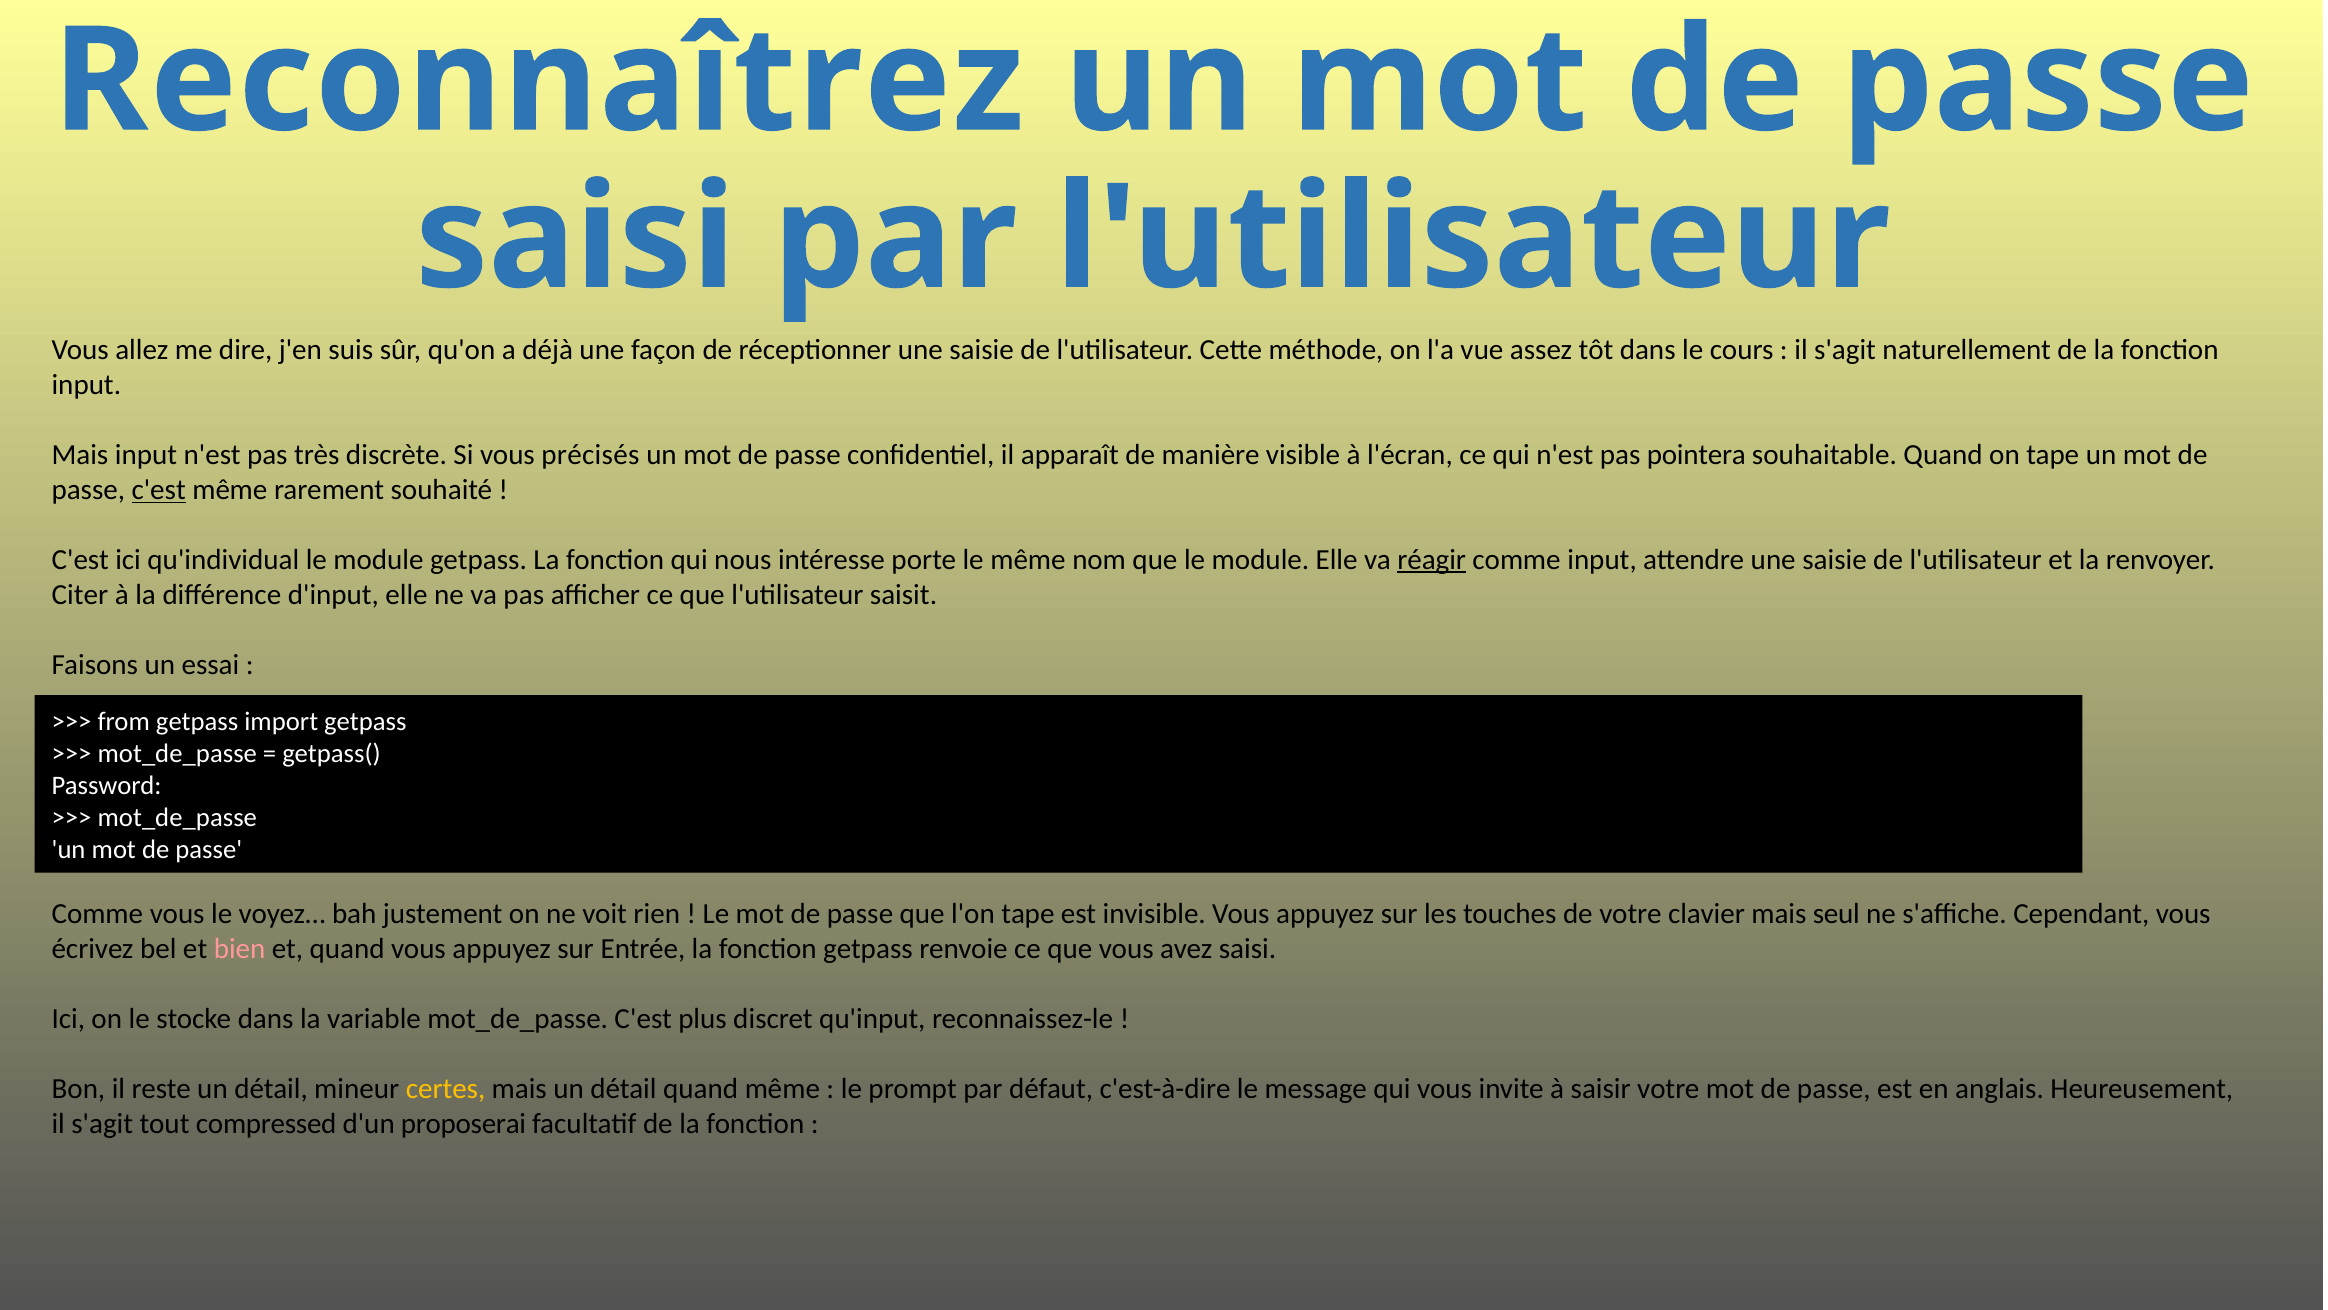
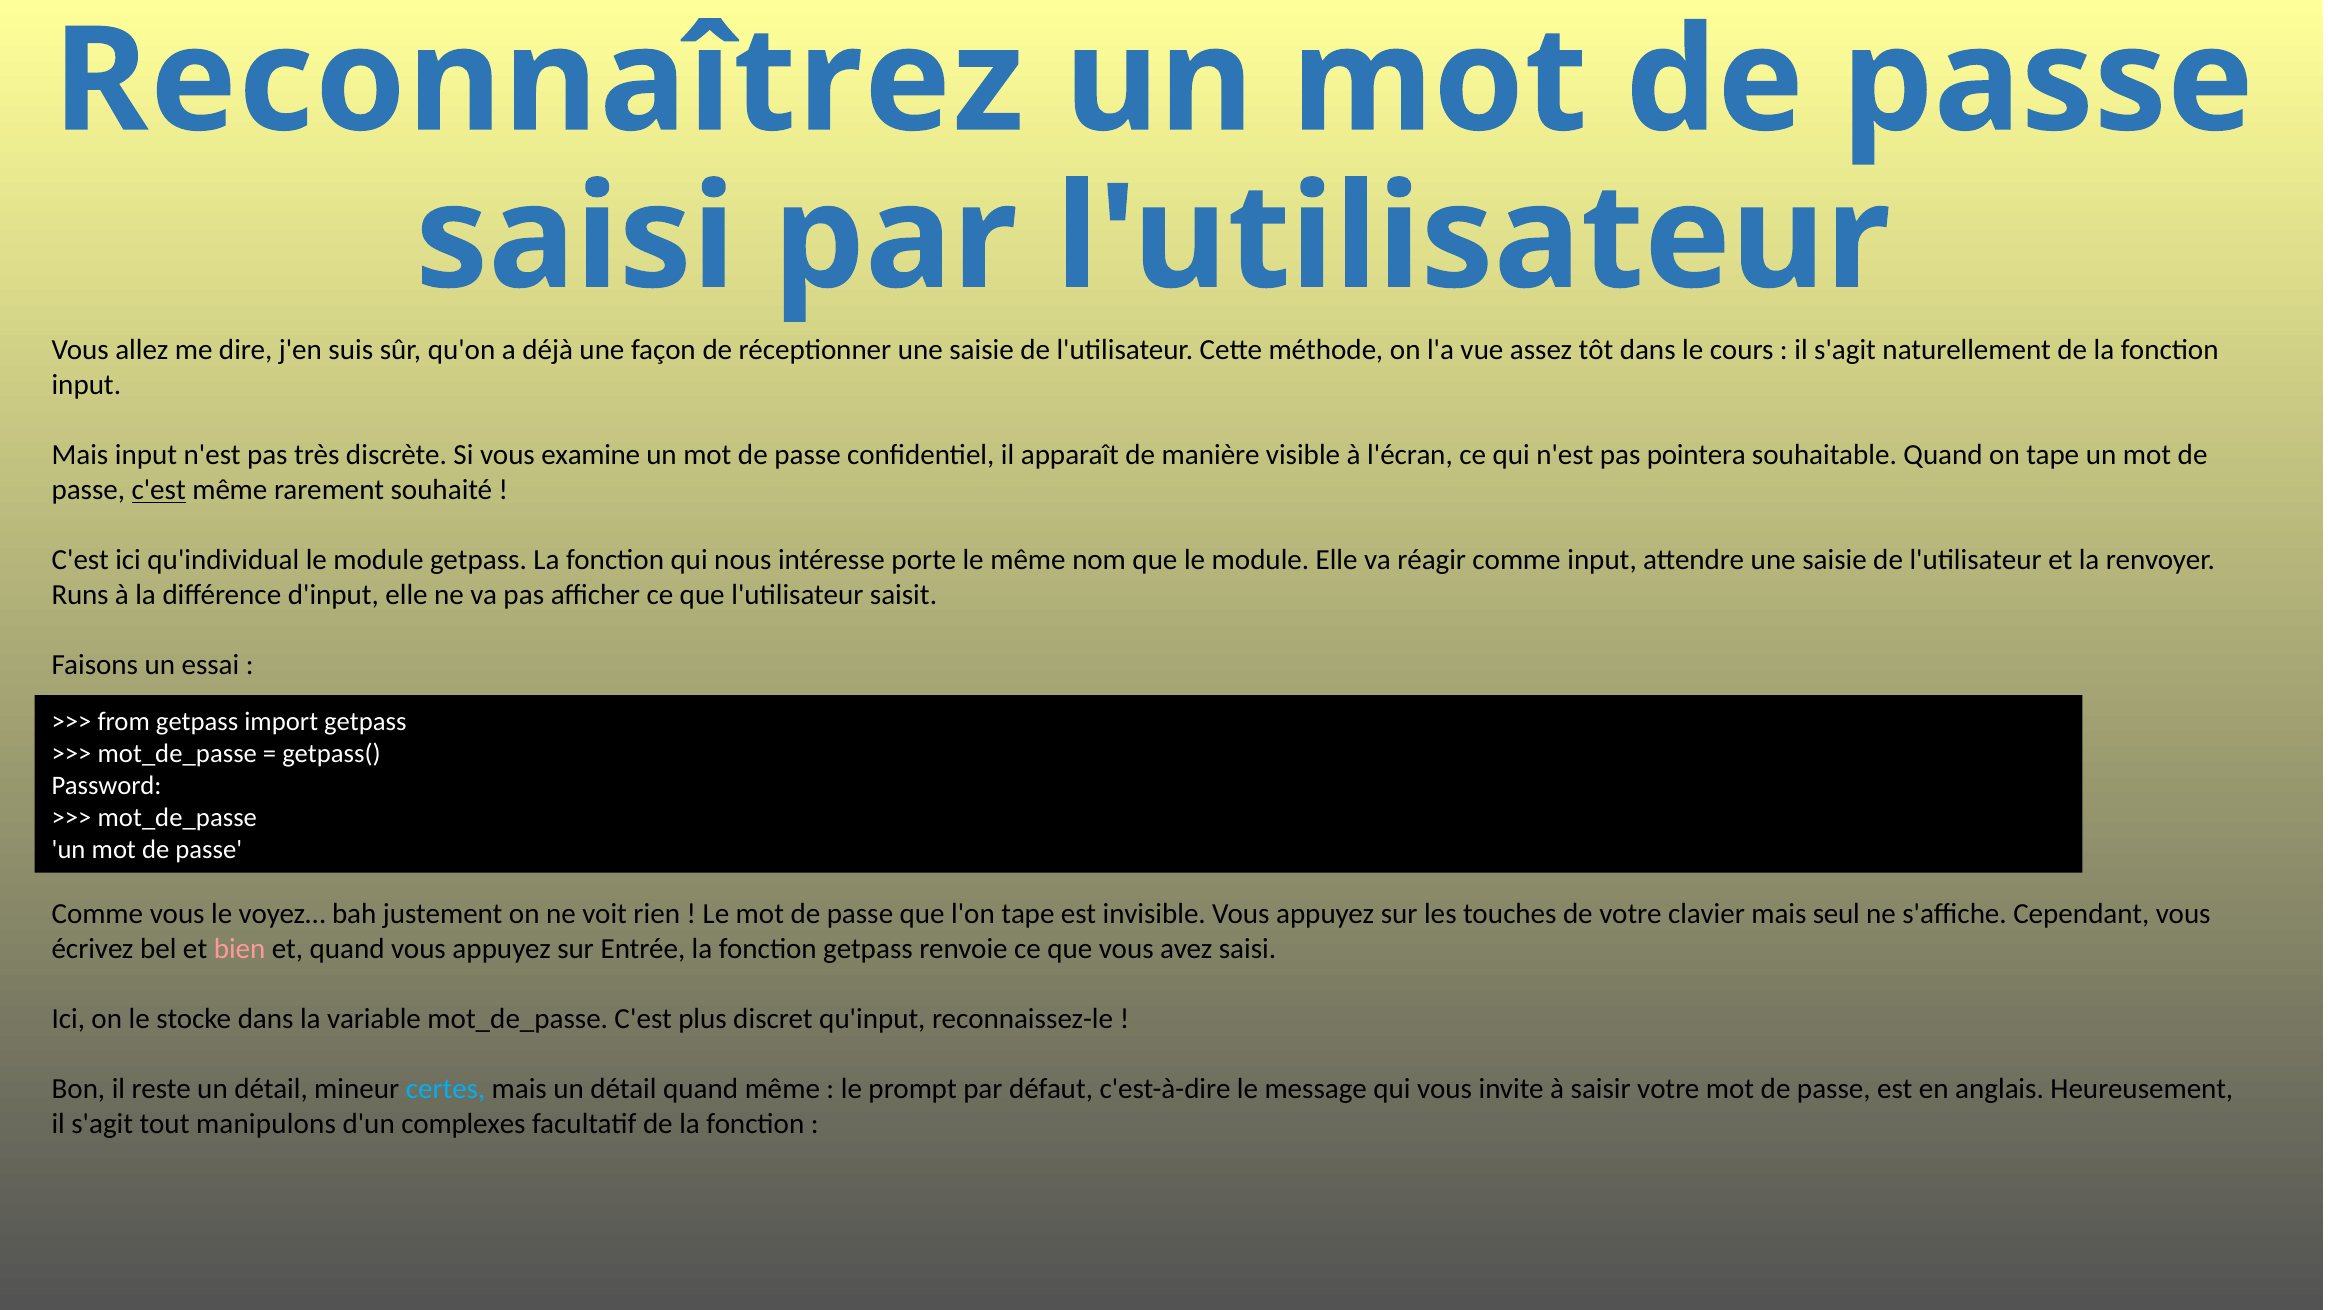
précisés: précisés -> examine
réagir underline: present -> none
Citer: Citer -> Runs
certes colour: yellow -> light blue
compressed: compressed -> manipulons
proposerai: proposerai -> complexes
